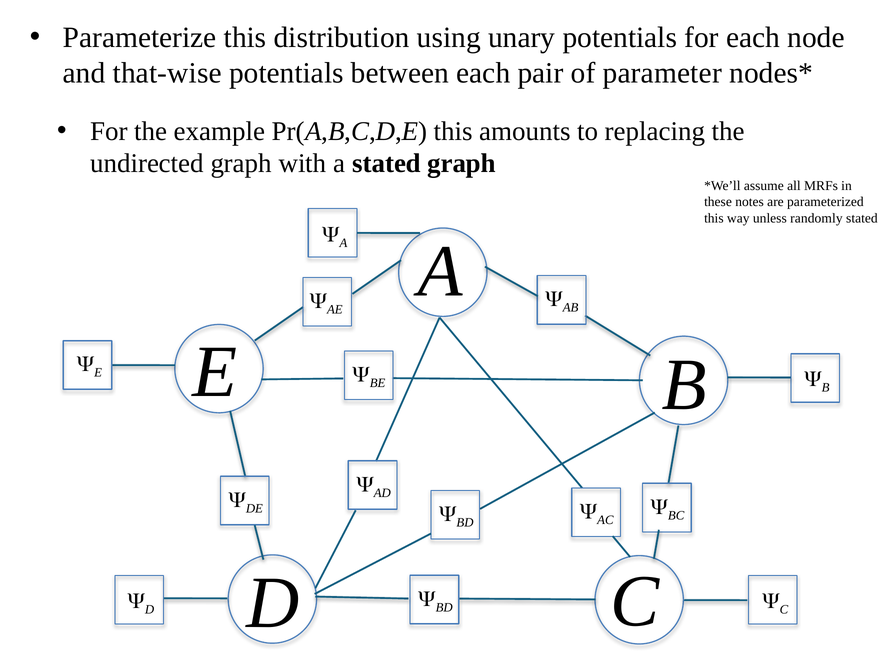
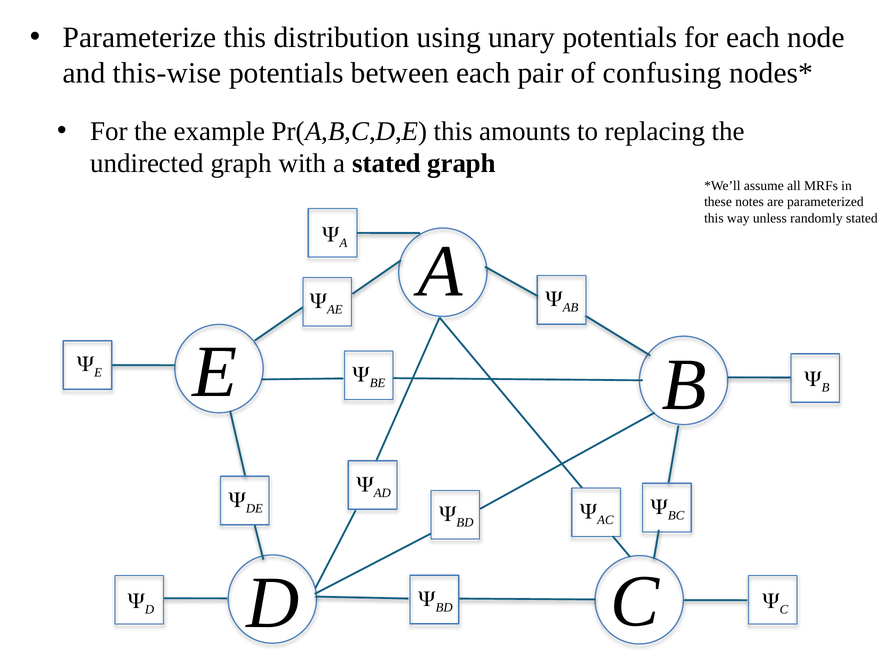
that-wise: that-wise -> this-wise
parameter: parameter -> confusing
